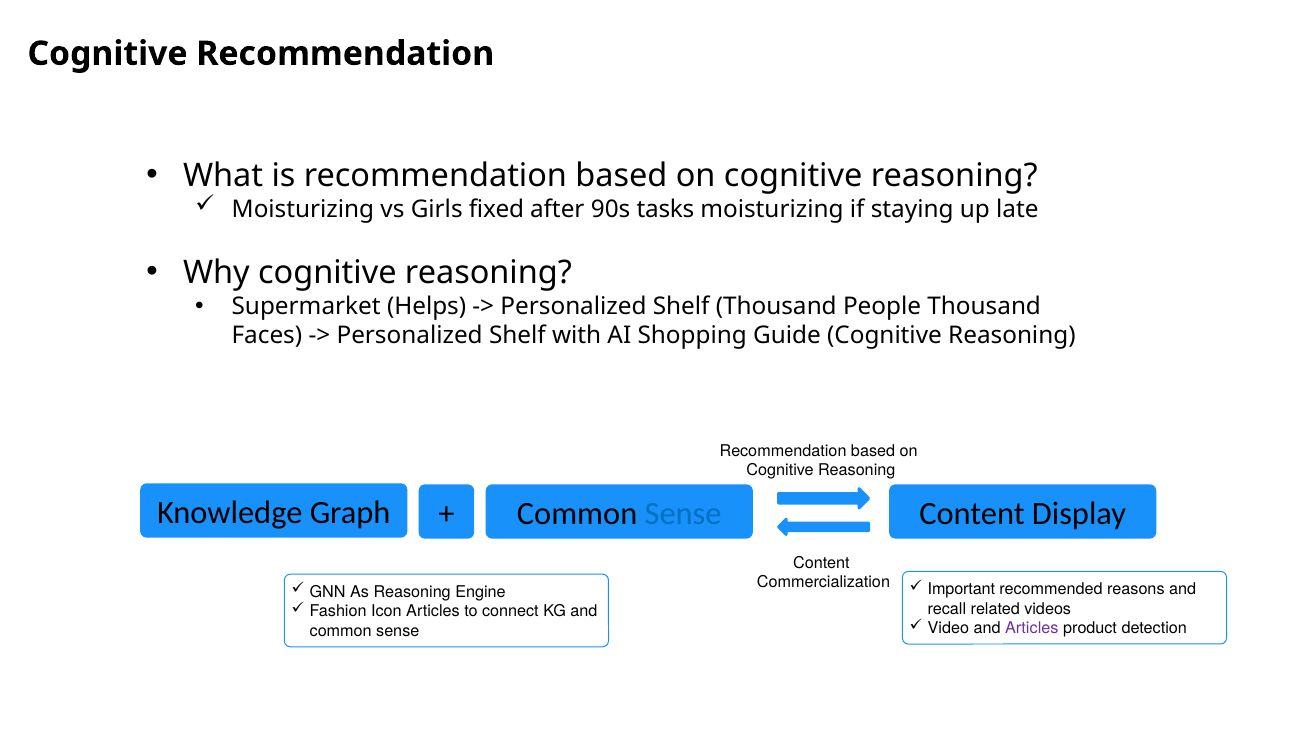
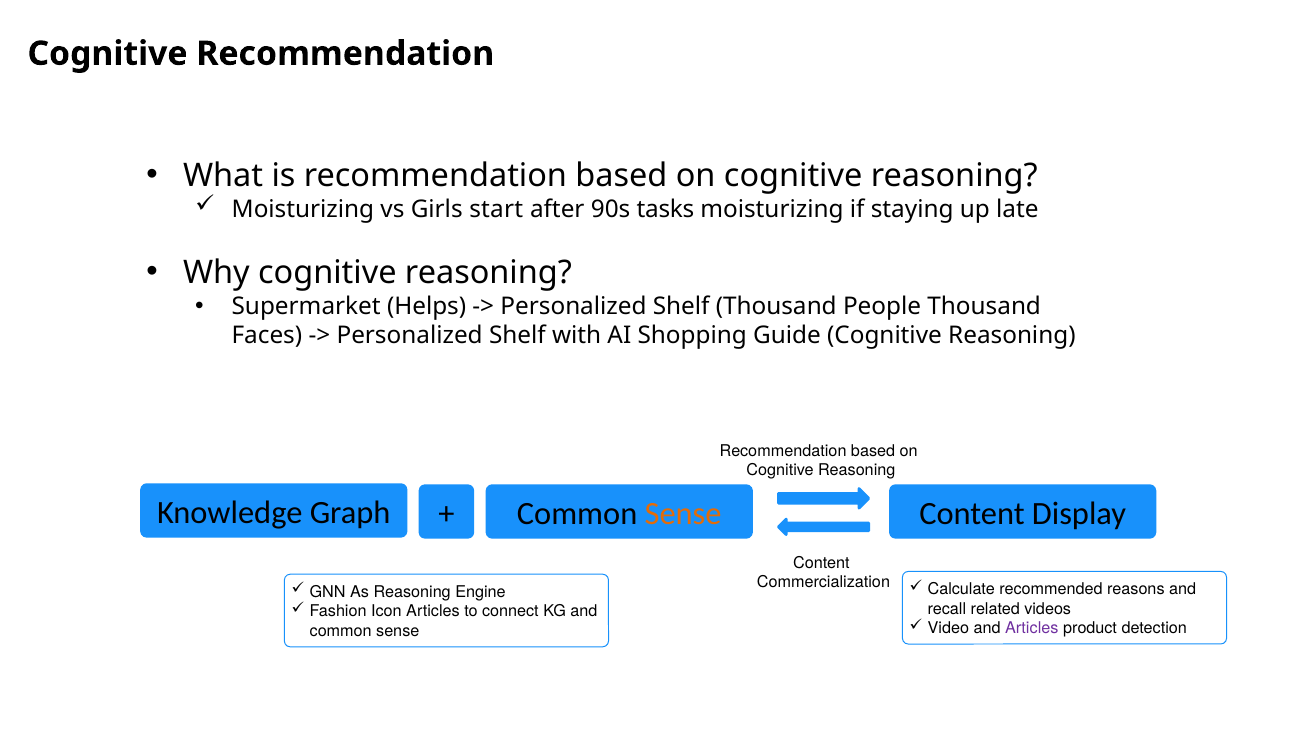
fixed: fixed -> start
Sense at (683, 514) colour: blue -> orange
Important: Important -> Calculate
